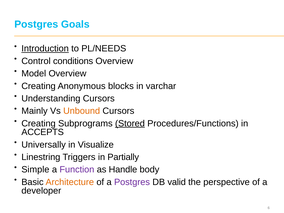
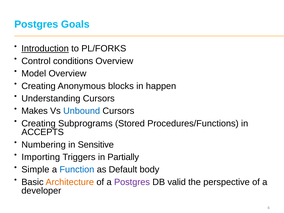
PL/NEEDS: PL/NEEDS -> PL/FORKS
varchar: varchar -> happen
Mainly: Mainly -> Makes
Unbound colour: orange -> blue
Stored underline: present -> none
Universally: Universally -> Numbering
Visualize: Visualize -> Sensitive
Linestring: Linestring -> Importing
Function colour: purple -> blue
Handle: Handle -> Default
